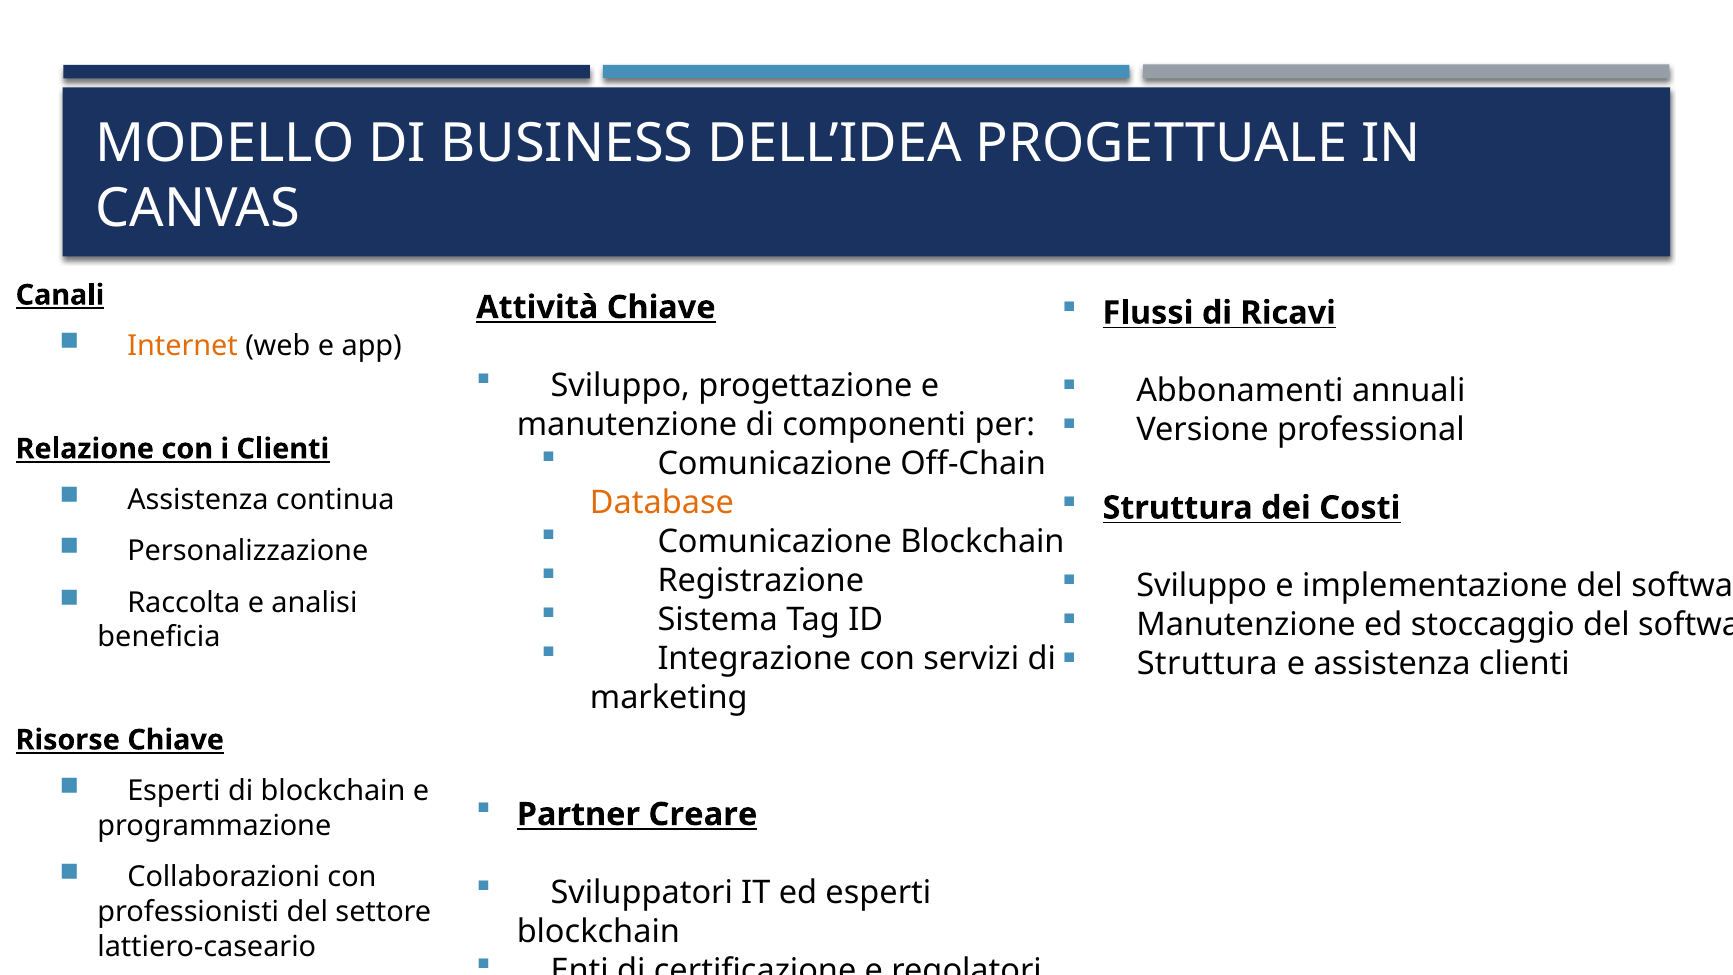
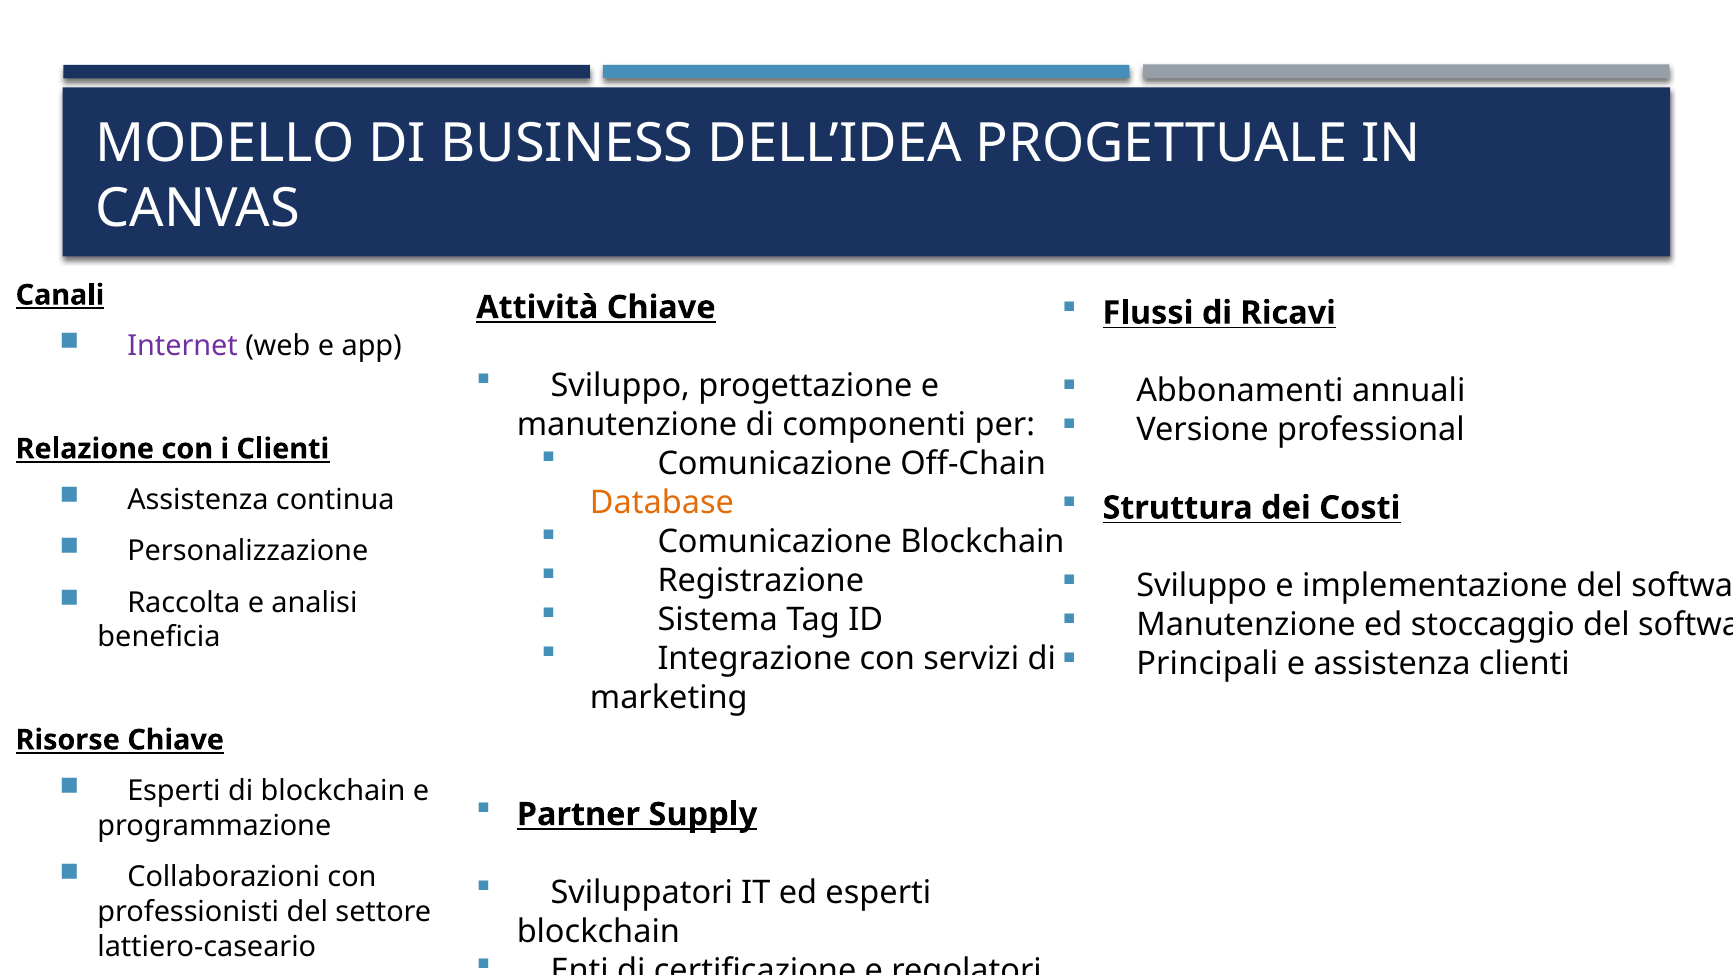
Internet colour: orange -> purple
Struttura at (1207, 664): Struttura -> Principali
Creare: Creare -> Supply
